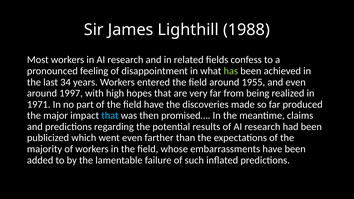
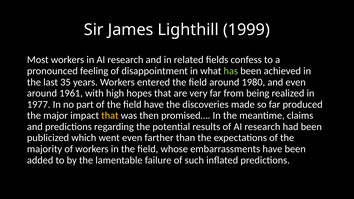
1988: 1988 -> 1999
34: 34 -> 35
1955: 1955 -> 1980
1997: 1997 -> 1961
1971: 1971 -> 1977
that at (110, 116) colour: light blue -> yellow
